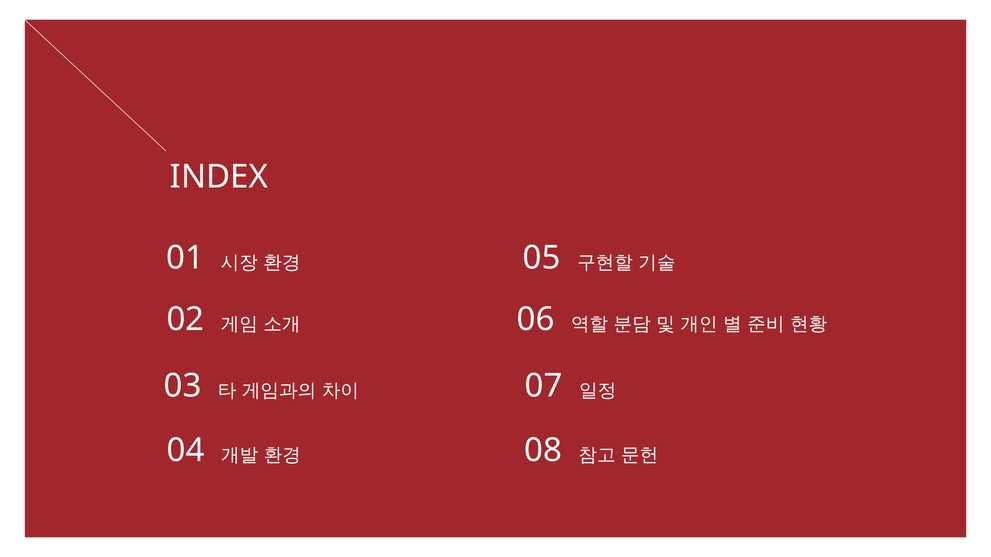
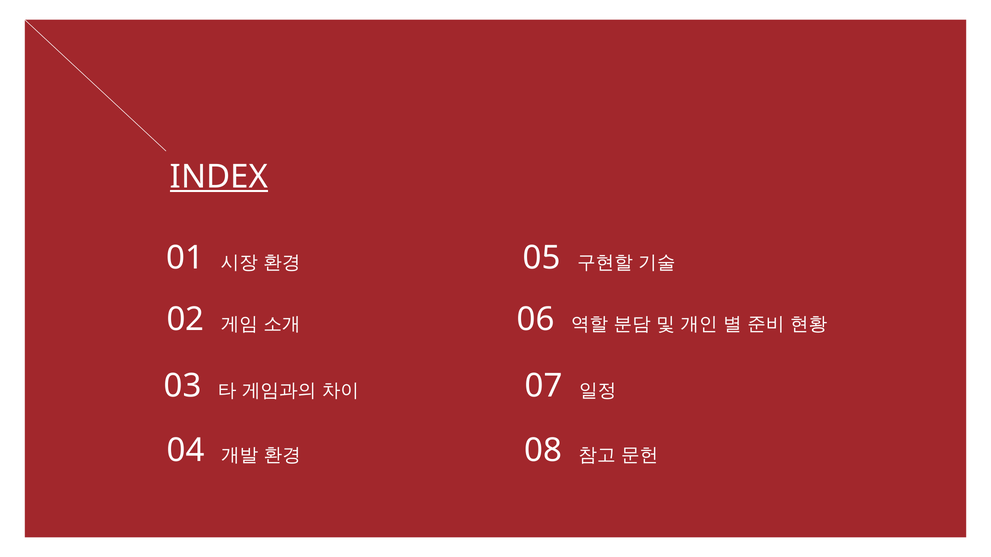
INDEX underline: none -> present
